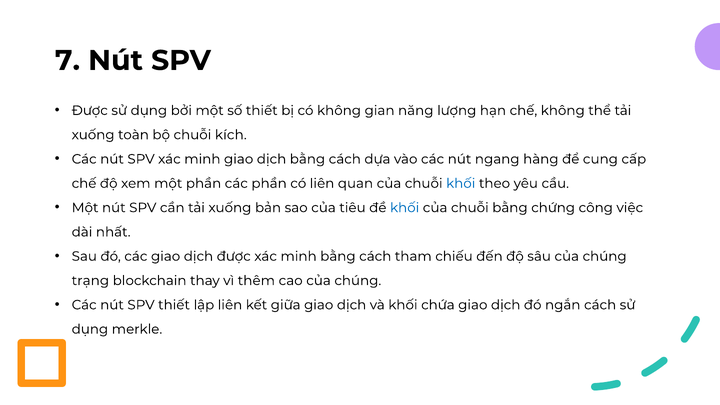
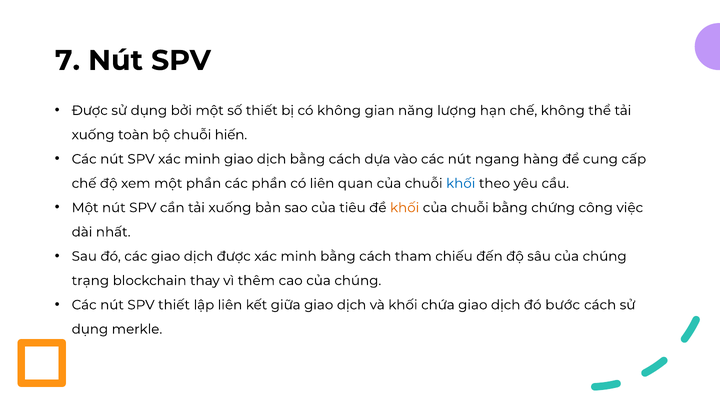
kích: kích -> hiến
khối at (405, 208) colour: blue -> orange
ngắn: ngắn -> bước
